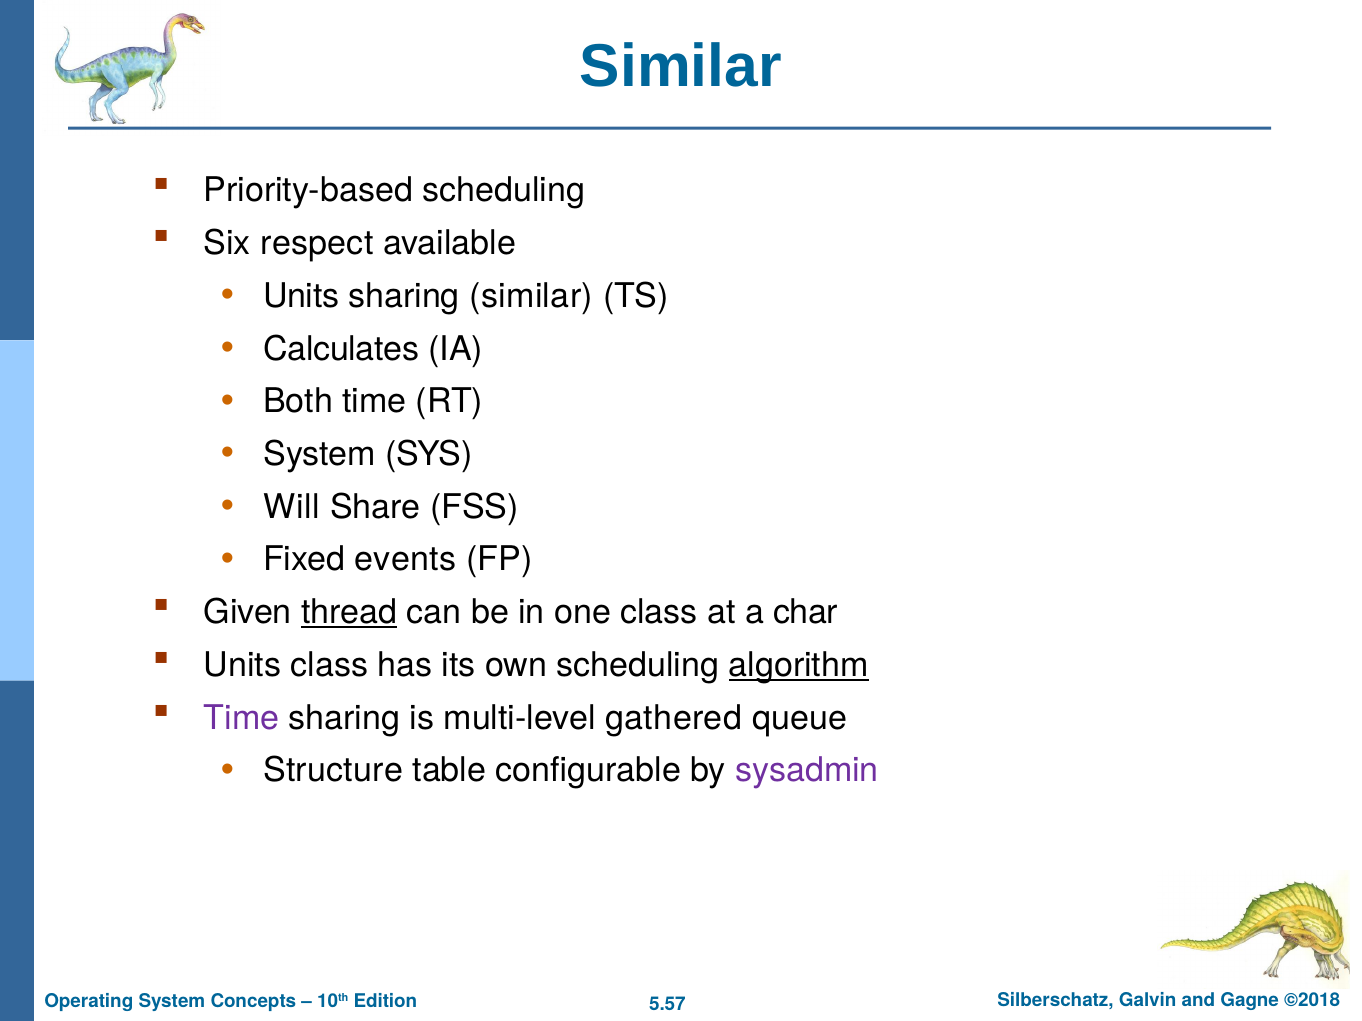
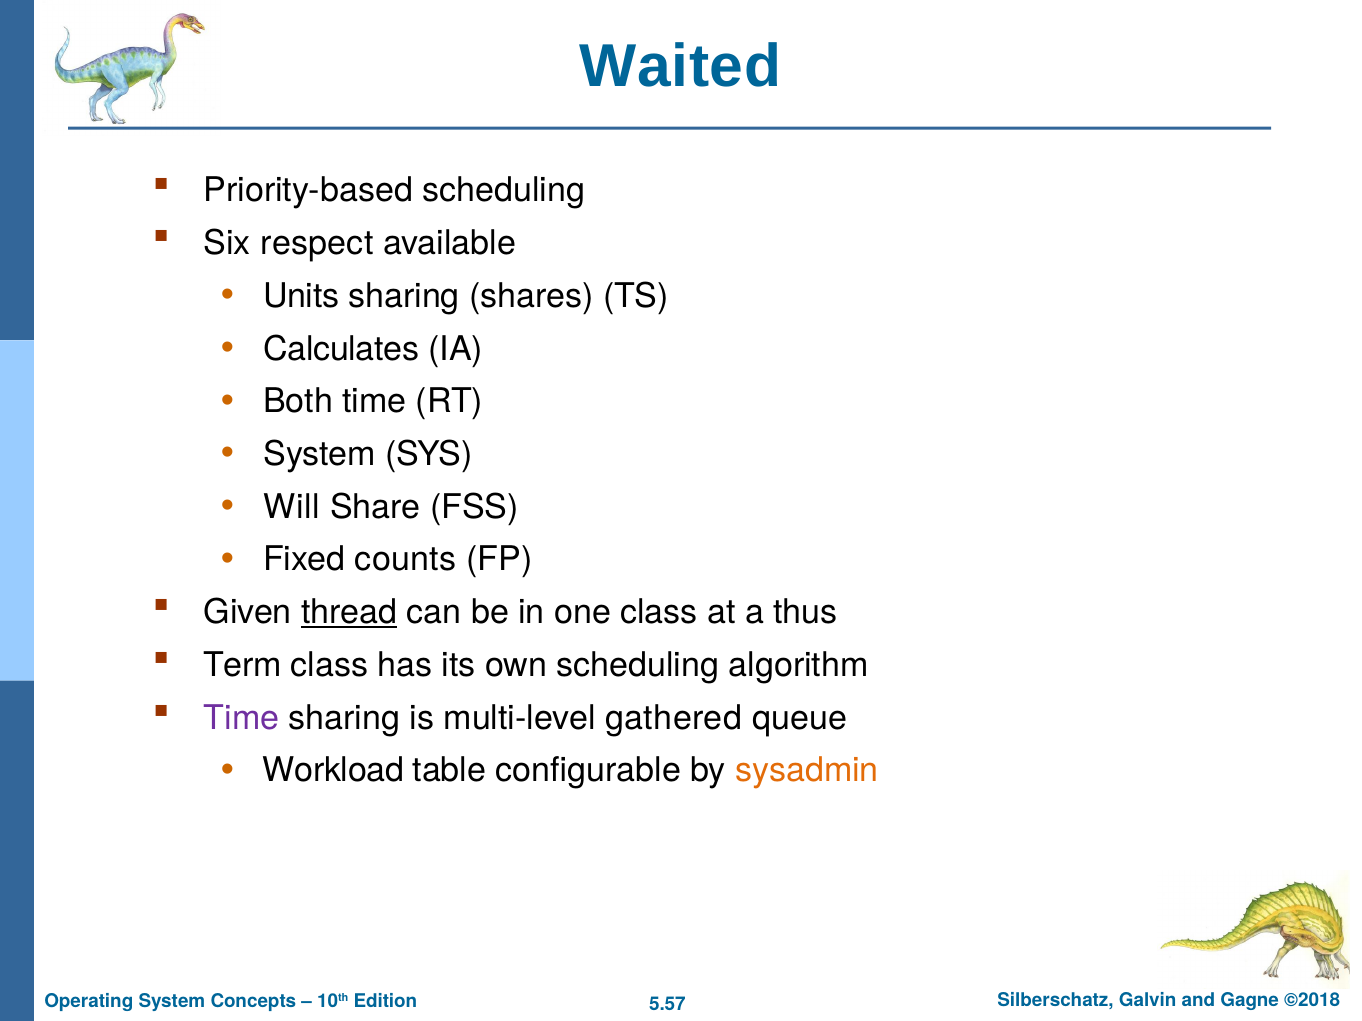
Similar at (681, 66): Similar -> Waited
sharing similar: similar -> shares
events: events -> counts
char: char -> thus
Units at (243, 666): Units -> Term
algorithm underline: present -> none
Structure: Structure -> Workload
sysadmin colour: purple -> orange
